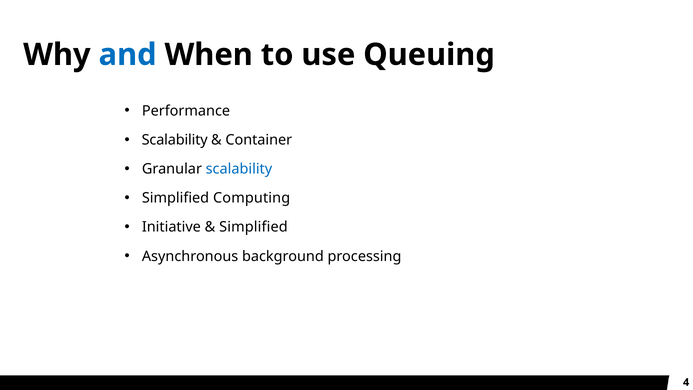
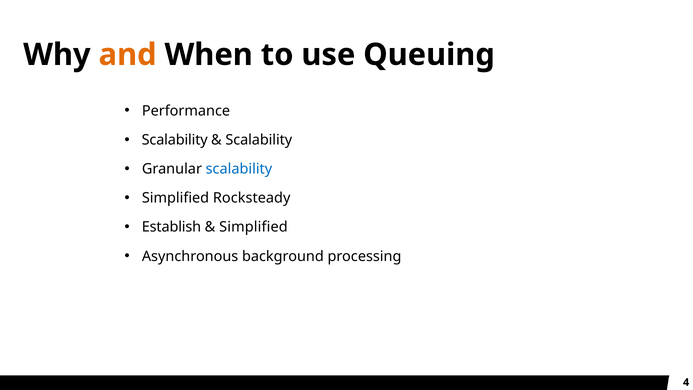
and colour: blue -> orange
Container at (259, 140): Container -> Scalability
Computing: Computing -> Rocksteady
Initiative: Initiative -> Establish
